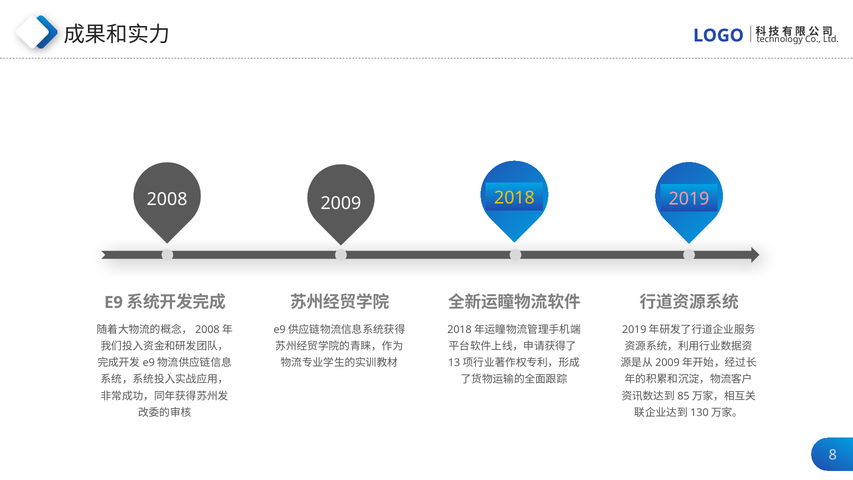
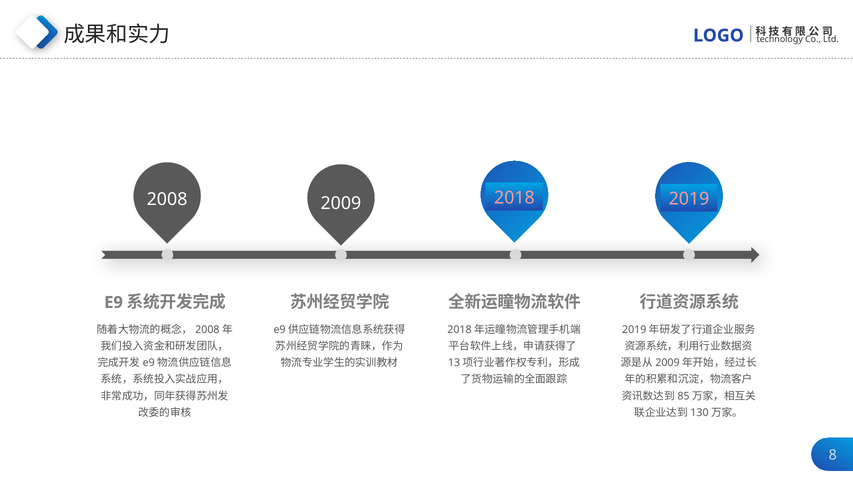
2018 colour: yellow -> pink
